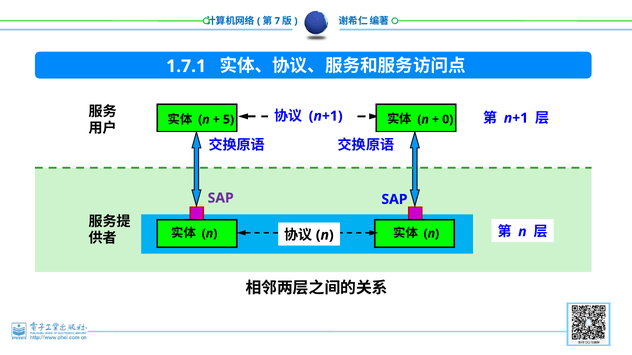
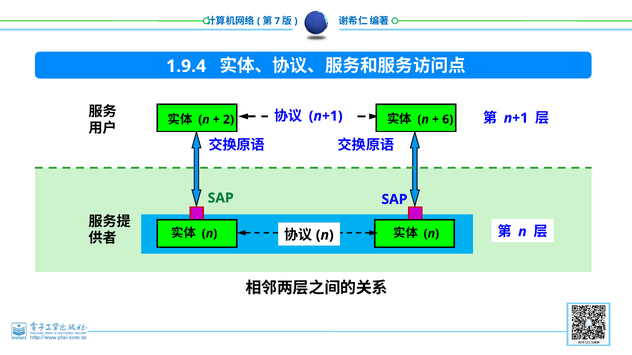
1.7.1: 1.7.1 -> 1.9.4
0: 0 -> 6
5: 5 -> 2
SAP at (221, 198) colour: purple -> green
